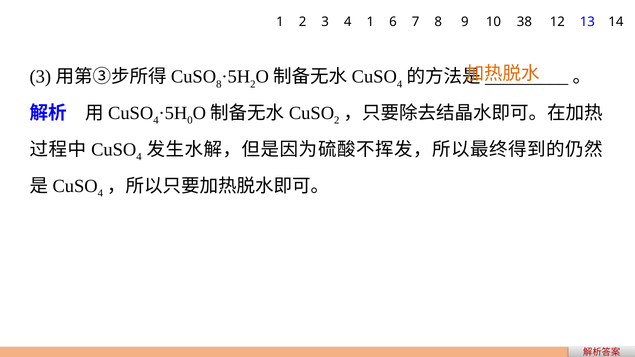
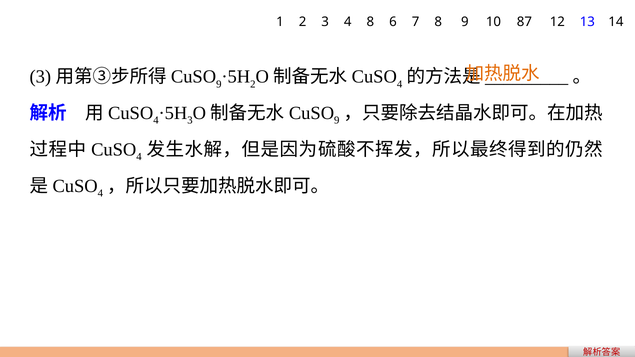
4 1: 1 -> 8
38: 38 -> 87
8 at (219, 84): 8 -> 9
0 at (190, 121): 0 -> 3
2 at (337, 121): 2 -> 9
